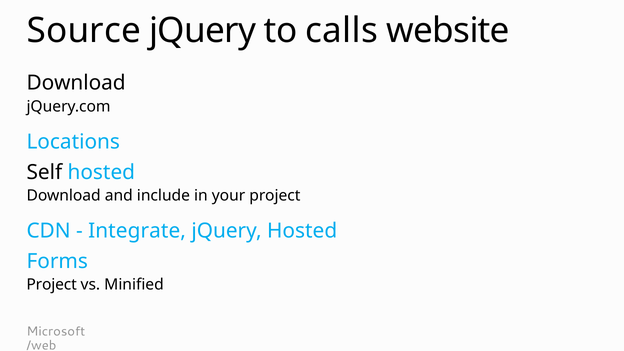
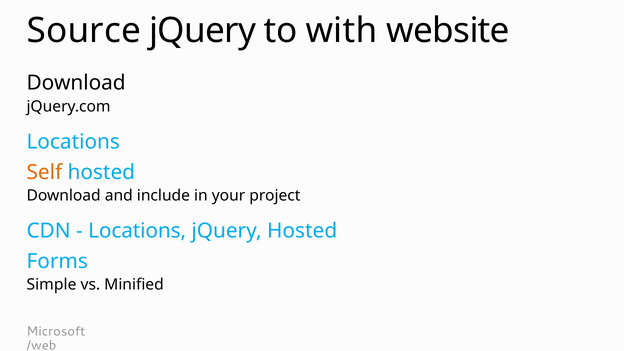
calls: calls -> with
Self colour: black -> orange
Integrate at (137, 231): Integrate -> Locations
Project at (52, 285): Project -> Simple
